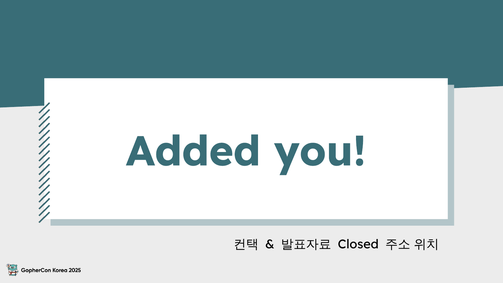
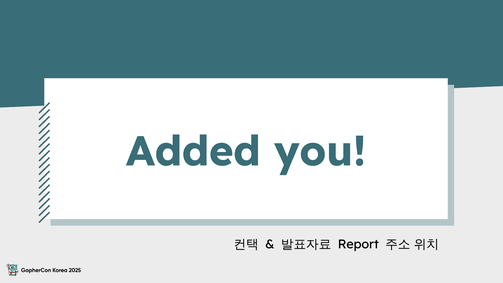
Closed: Closed -> Report
